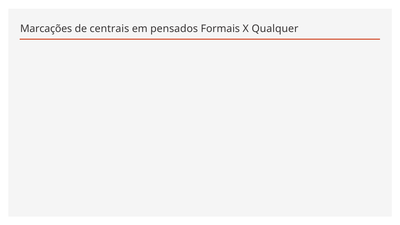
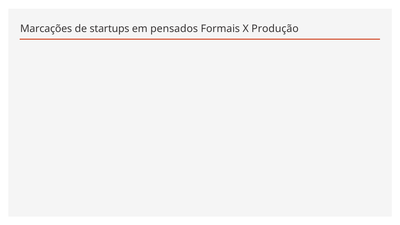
centrais: centrais -> startups
Qualquer: Qualquer -> Produção
